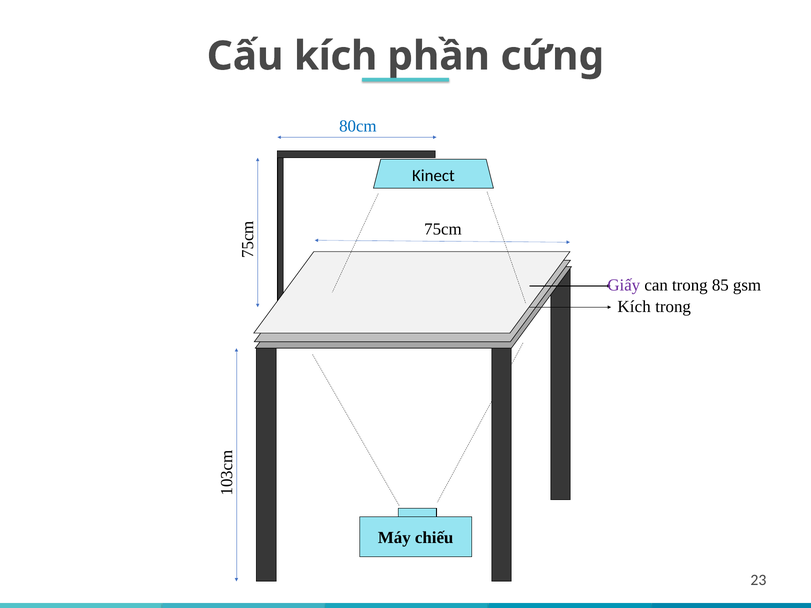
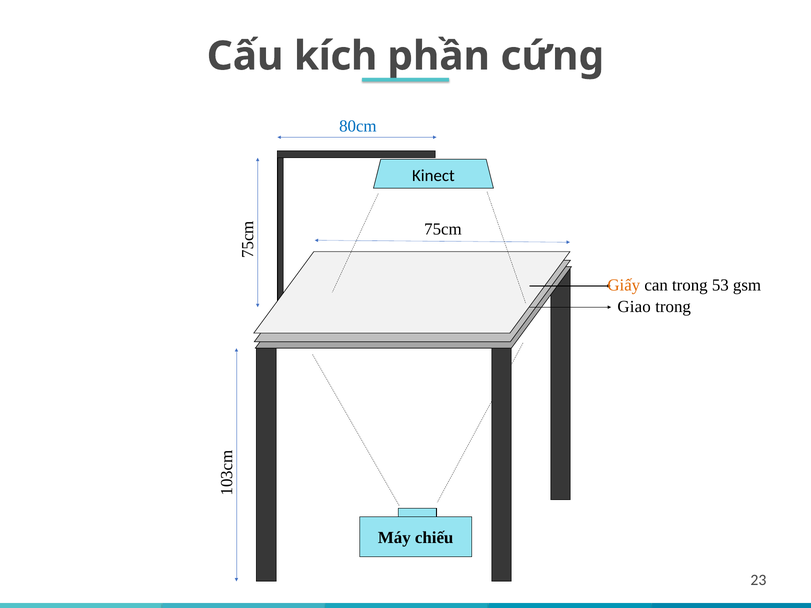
Giấy colour: purple -> orange
85: 85 -> 53
Kích at (634, 307): Kích -> Giao
